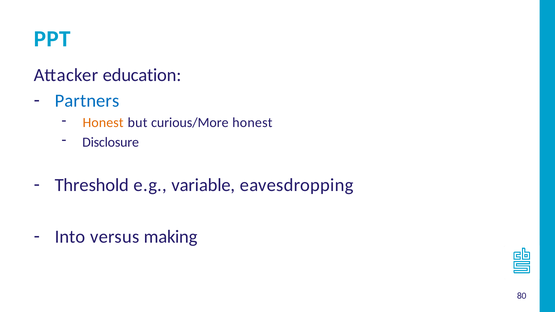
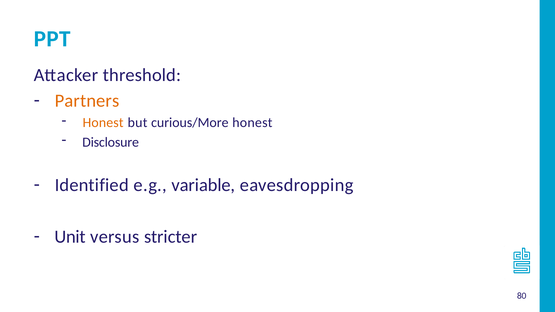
education: education -> threshold
Partners colour: blue -> orange
Threshold: Threshold -> Identified
Into: Into -> Unit
making: making -> stricter
